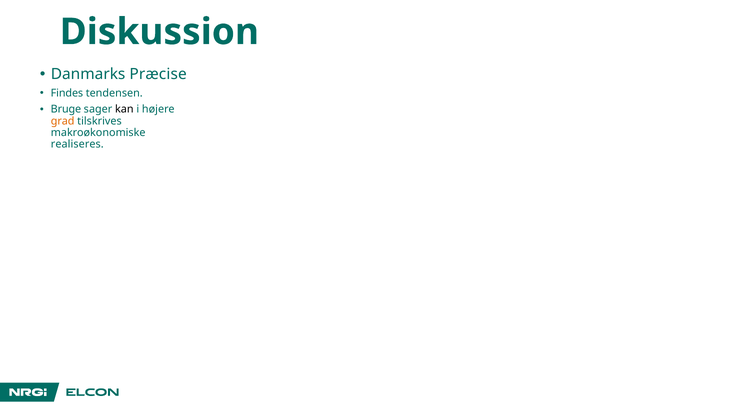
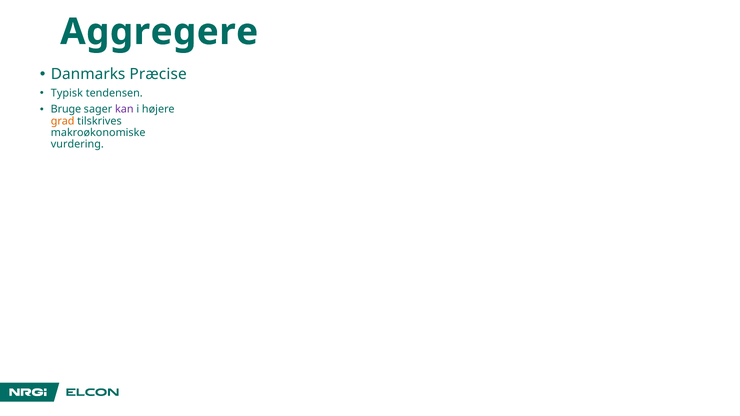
Diskussion: Diskussion -> Aggregere
Findes: Findes -> Typisk
kan colour: black -> purple
realiseres: realiseres -> vurdering
